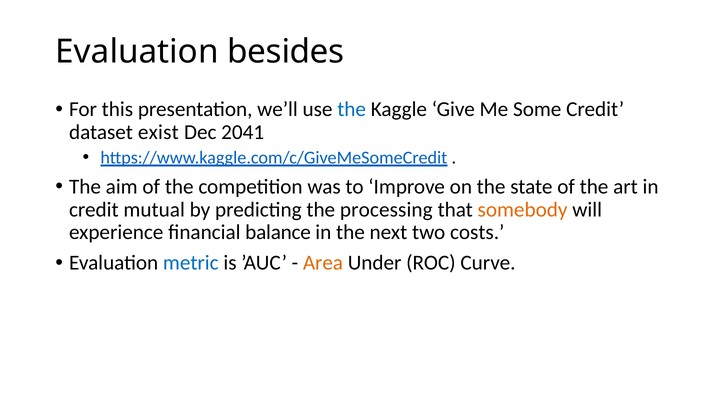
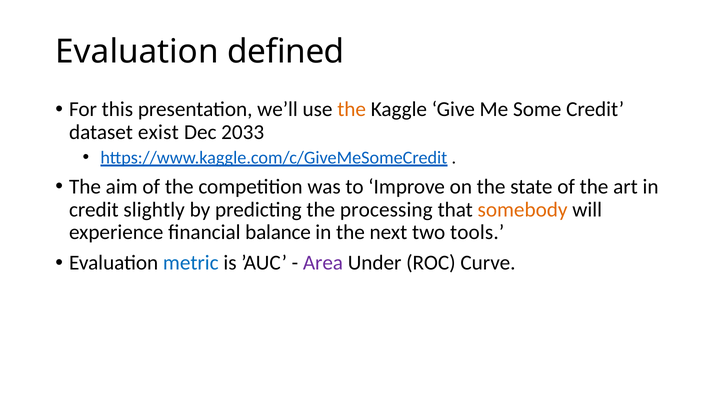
besides: besides -> defined
the at (352, 109) colour: blue -> orange
2041: 2041 -> 2033
mutual: mutual -> slightly
costs: costs -> tools
Area colour: orange -> purple
